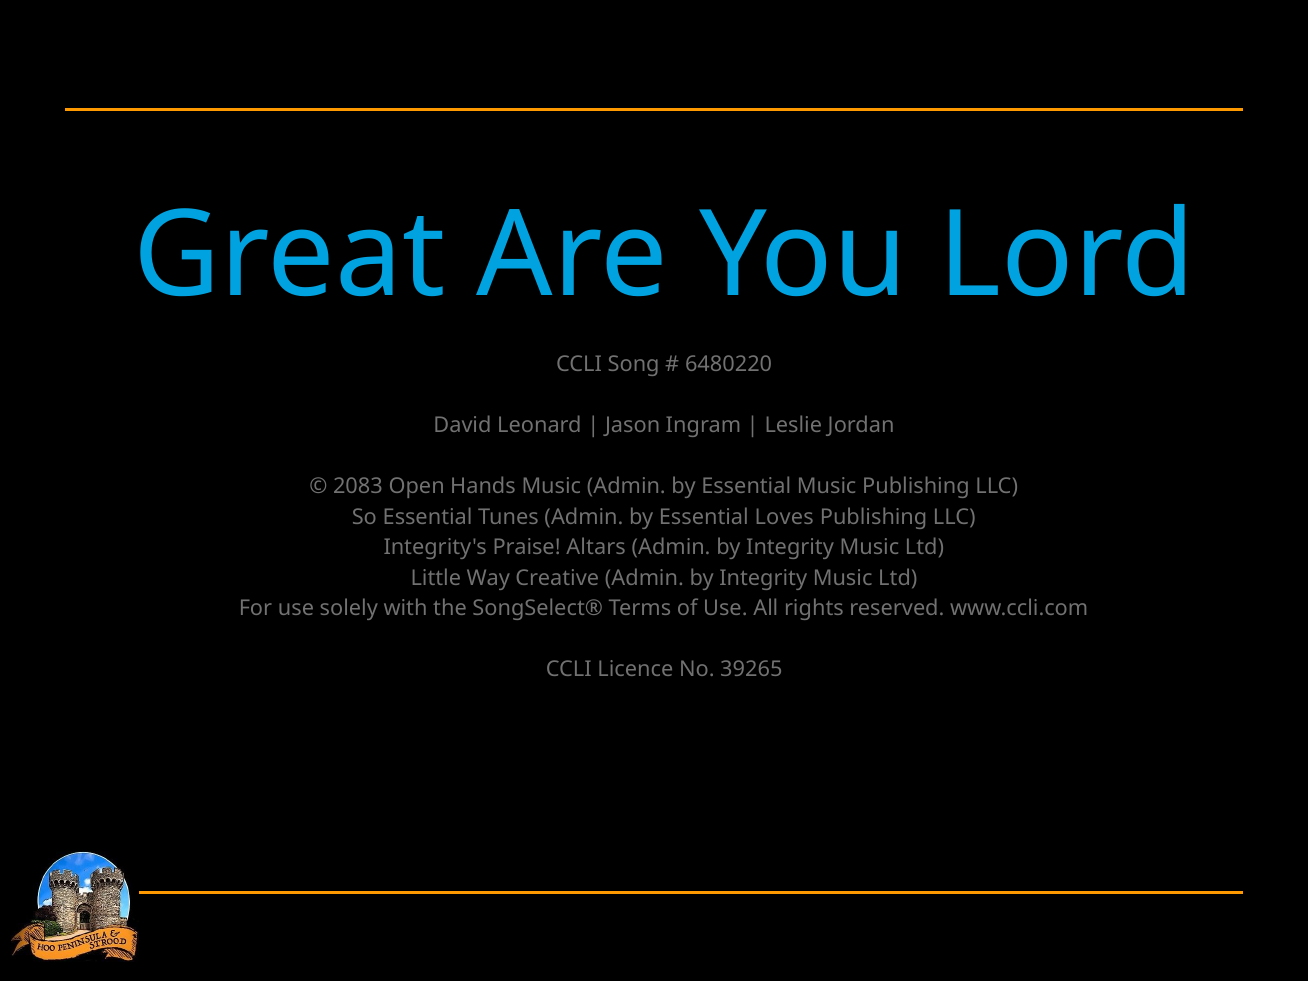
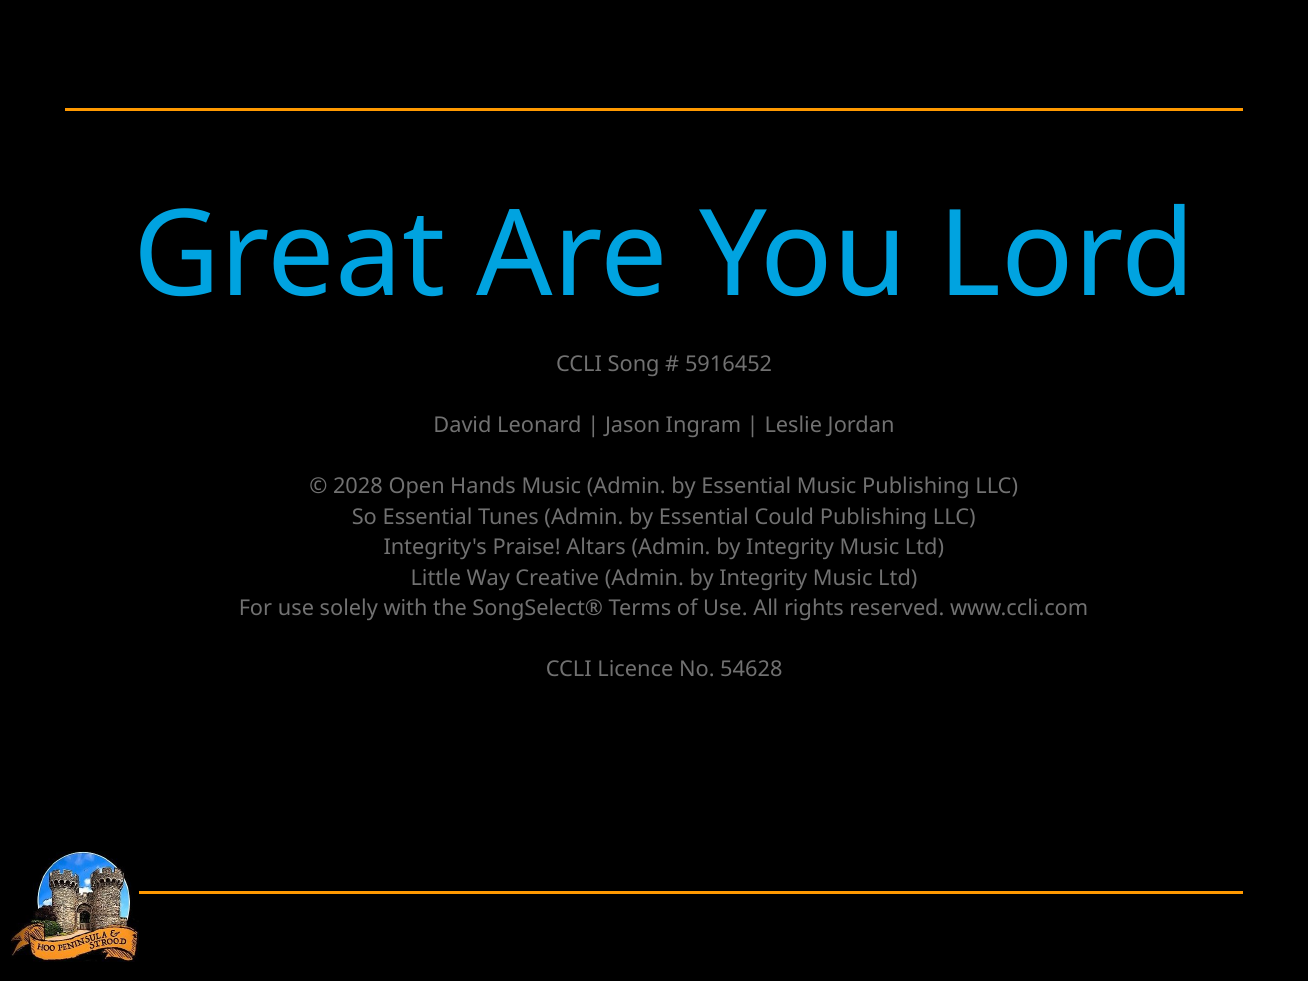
6480220: 6480220 -> 5916452
2083: 2083 -> 2028
Loves: Loves -> Could
39265: 39265 -> 54628
